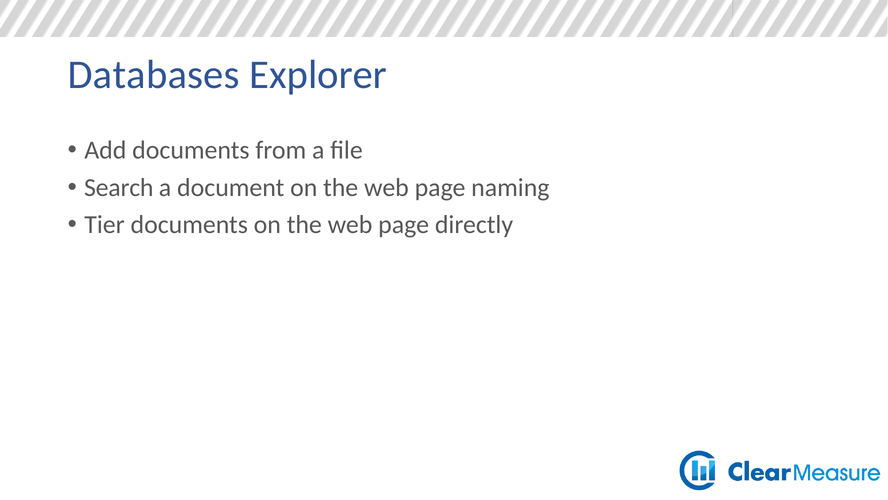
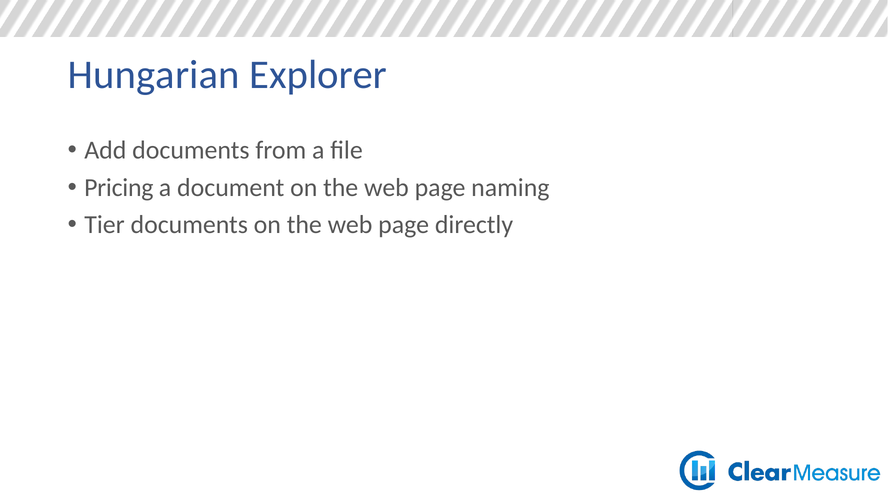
Databases: Databases -> Hungarian
Search: Search -> Pricing
